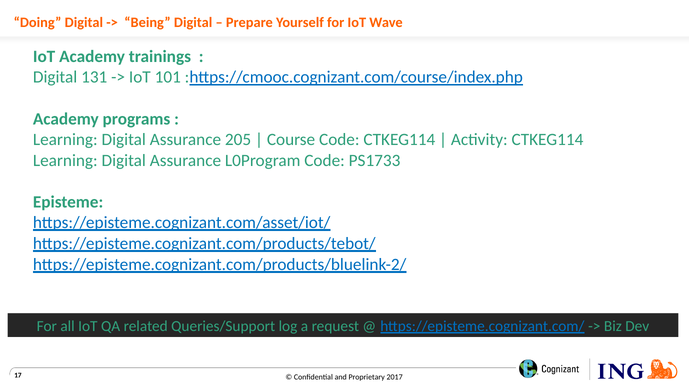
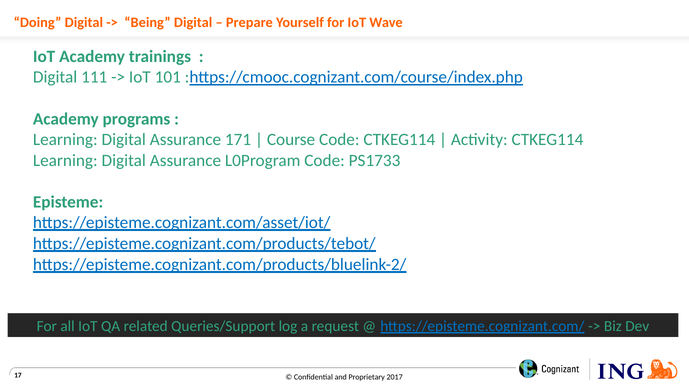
131: 131 -> 111
205: 205 -> 171
